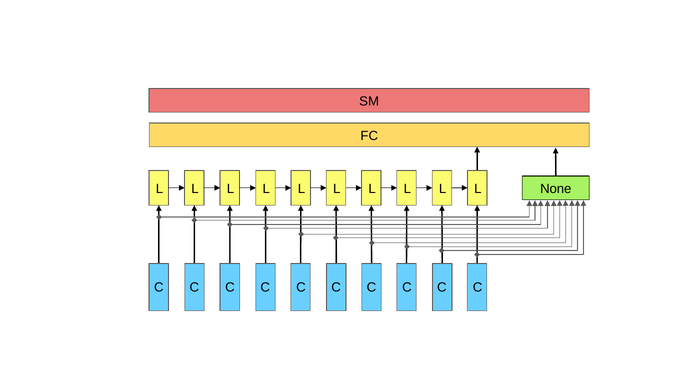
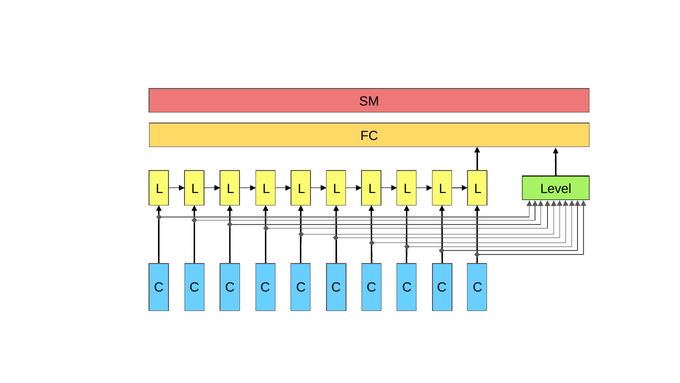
None: None -> Level
